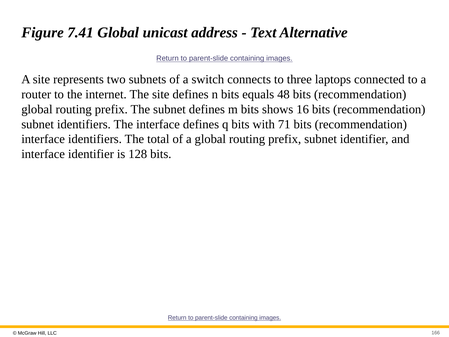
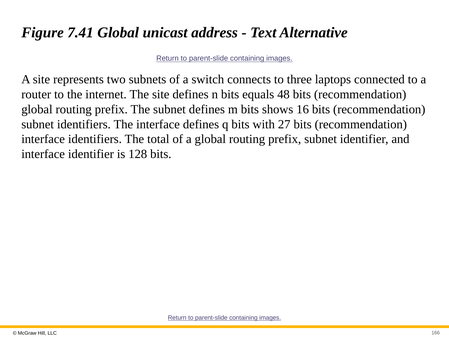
71: 71 -> 27
